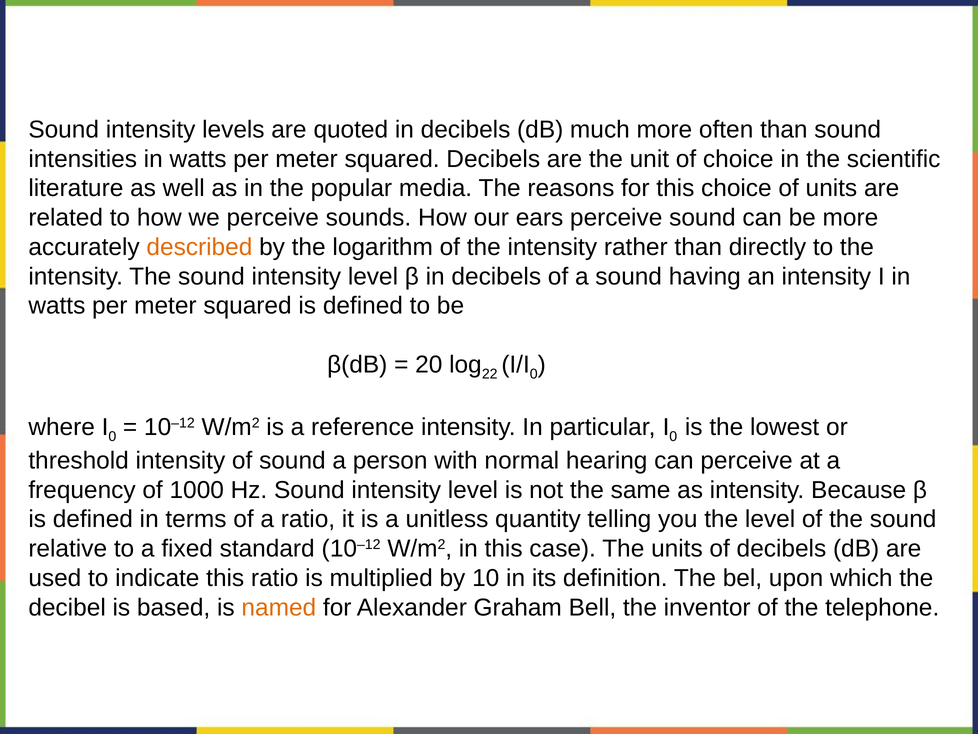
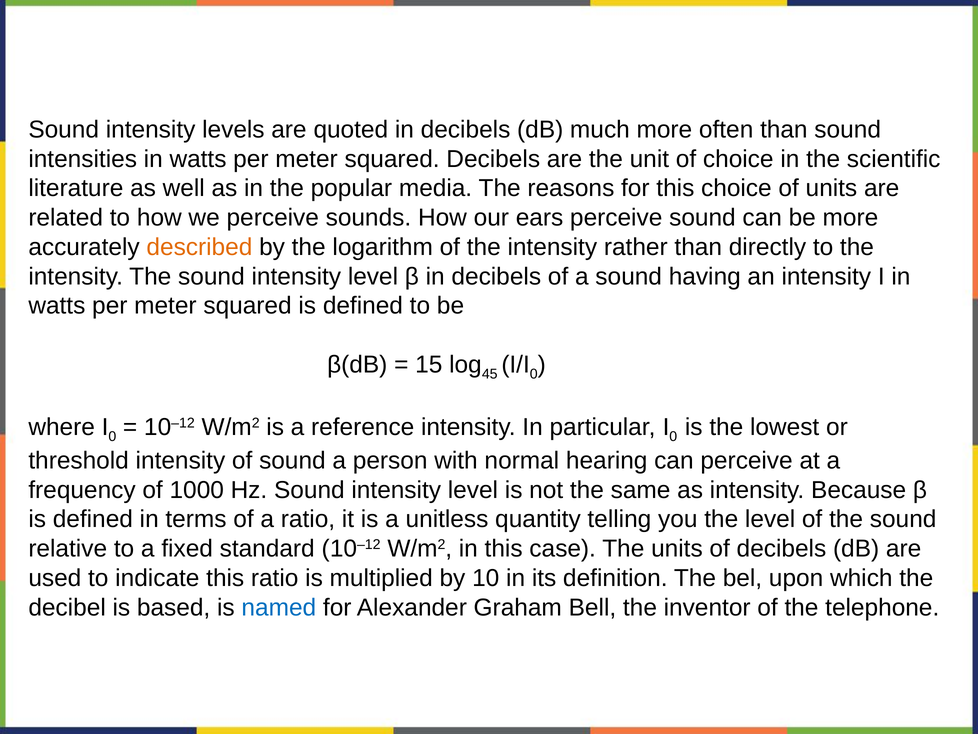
20: 20 -> 15
22: 22 -> 45
named colour: orange -> blue
